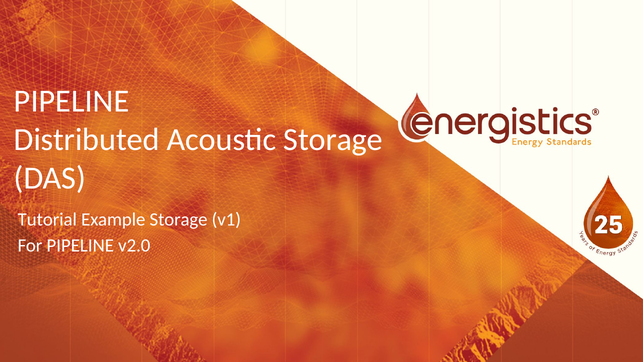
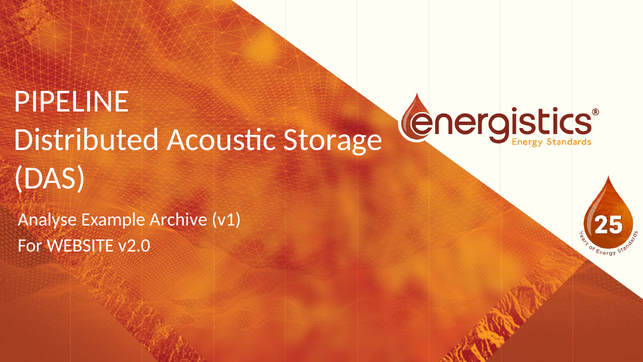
Tutorial: Tutorial -> Analyse
Example Storage: Storage -> Archive
For PIPELINE: PIPELINE -> WEBSITE
